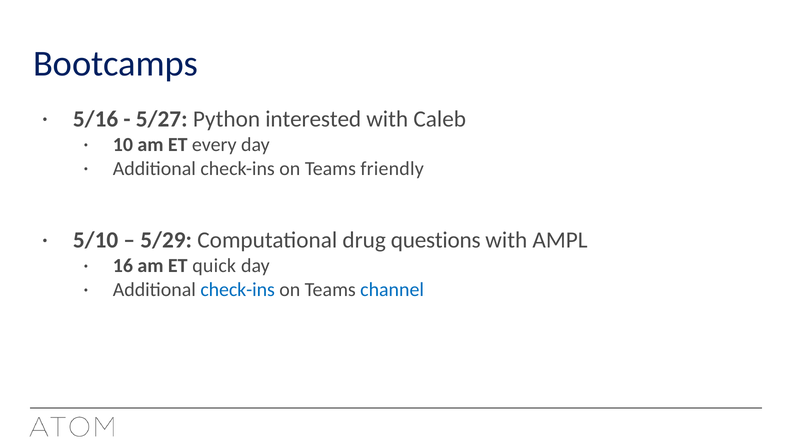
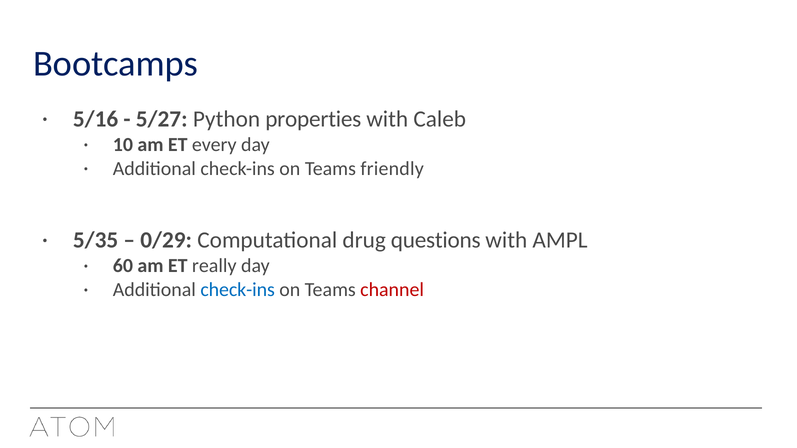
interested: interested -> properties
5/10: 5/10 -> 5/35
5/29: 5/29 -> 0/29
16: 16 -> 60
quick: quick -> really
channel colour: blue -> red
